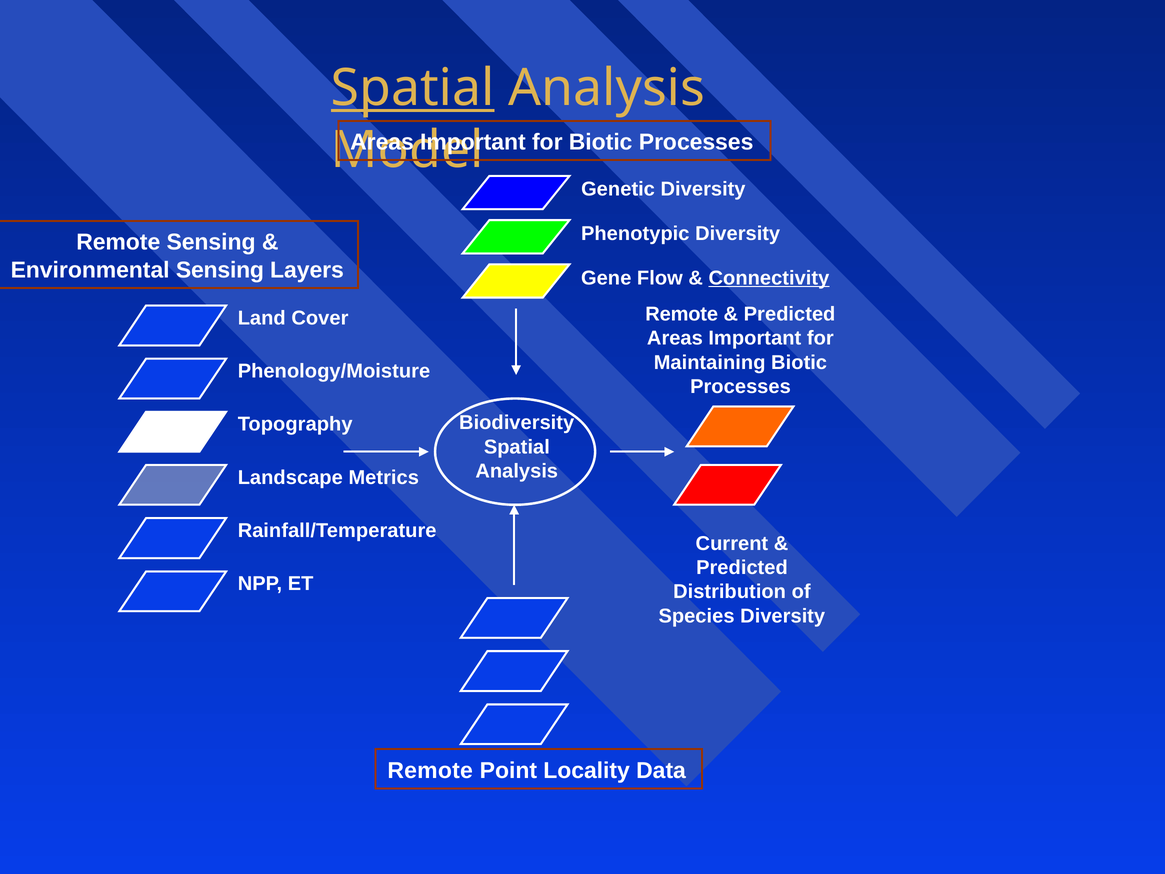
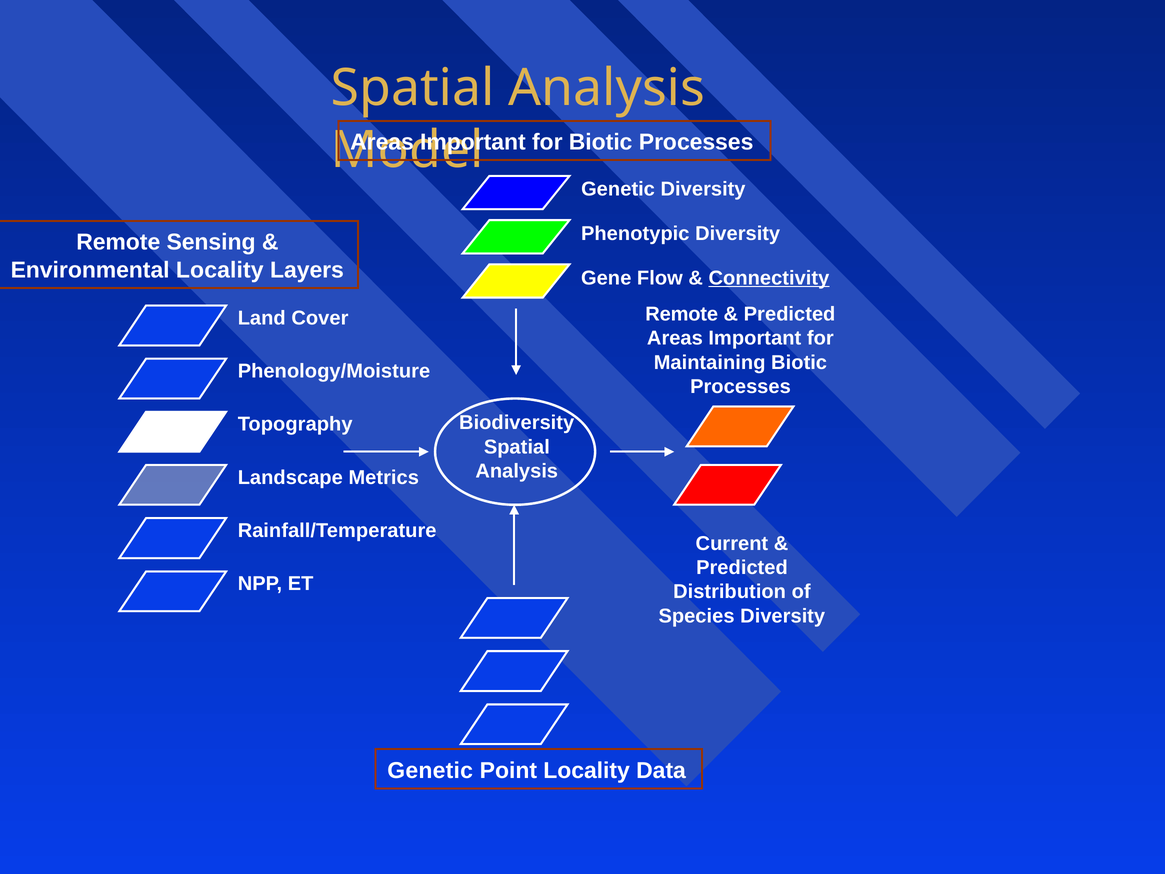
Spatial at (413, 88) underline: present -> none
Environmental Sensing: Sensing -> Locality
Remote at (430, 770): Remote -> Genetic
